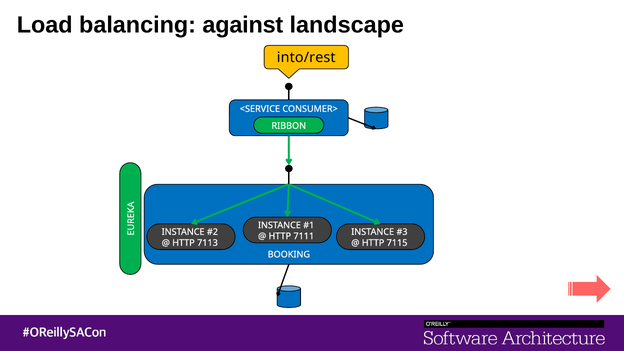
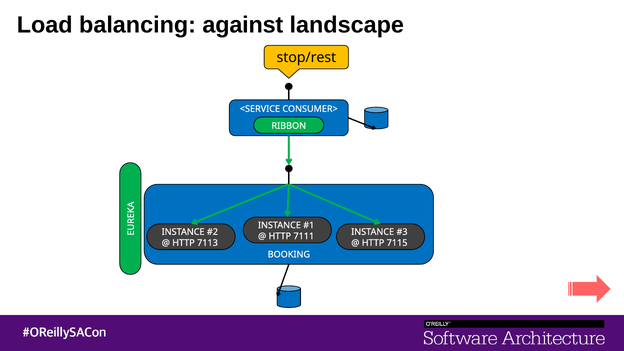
into/rest: into/rest -> stop/rest
